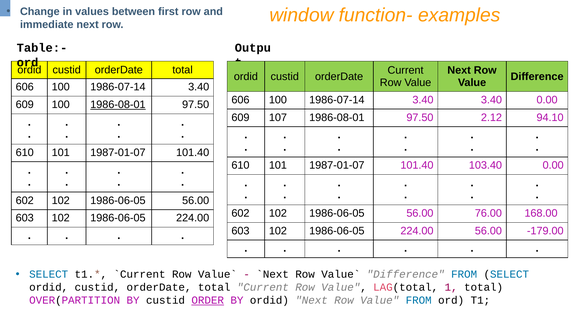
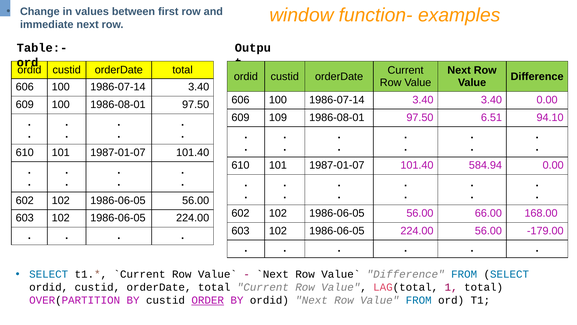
1986-08-01 at (118, 105) underline: present -> none
107: 107 -> 109
2.12: 2.12 -> 6.51
103.40: 103.40 -> 584.94
76.00: 76.00 -> 66.00
